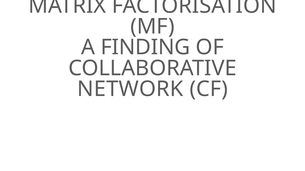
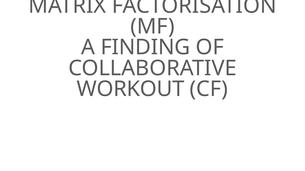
NETWORK: NETWORK -> WORKOUT
